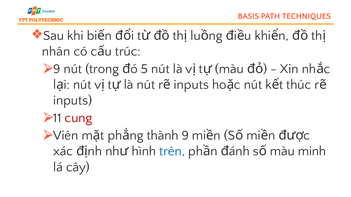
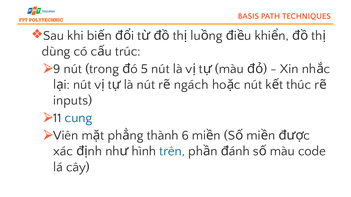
nhân: nhân -> dùng
inputs at (191, 85): inputs -> ngách
cung colour: red -> blue
thành 9: 9 -> 6
minh: minh -> code
